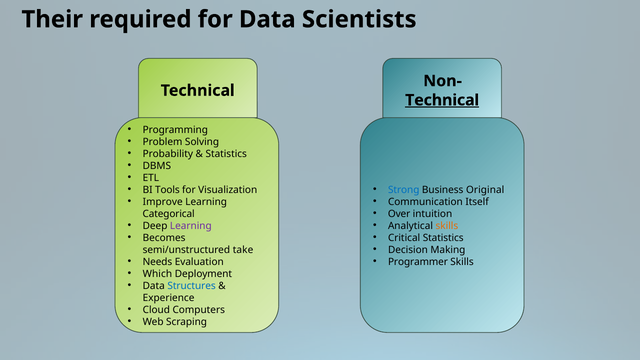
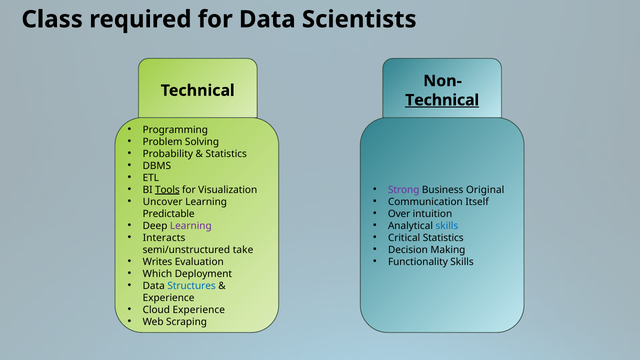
Their: Their -> Class
Tools underline: none -> present
Strong colour: blue -> purple
Improve: Improve -> Uncover
Categorical: Categorical -> Predictable
skills at (447, 226) colour: orange -> blue
Becomes: Becomes -> Interacts
Needs: Needs -> Writes
Programmer: Programmer -> Functionality
Cloud Computers: Computers -> Experience
